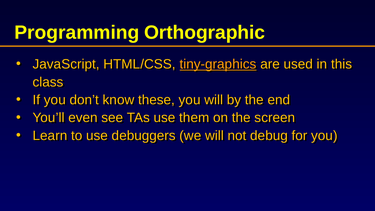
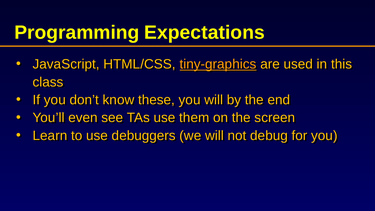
Orthographic: Orthographic -> Expectations
